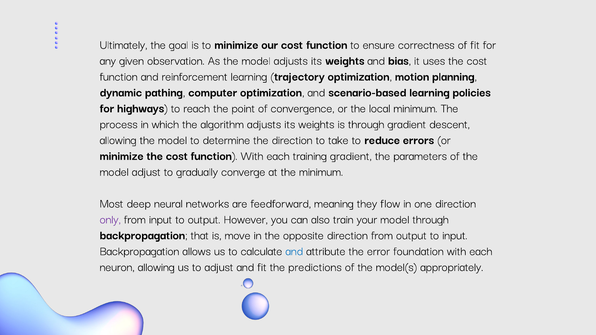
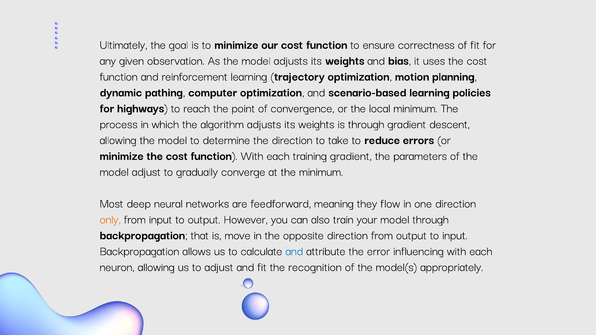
only colour: purple -> orange
foundation: foundation -> influencing
predictions: predictions -> recognition
